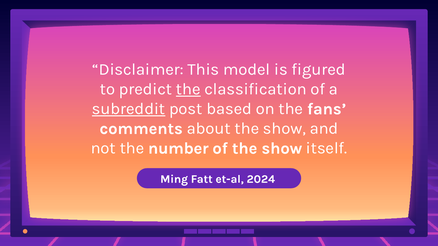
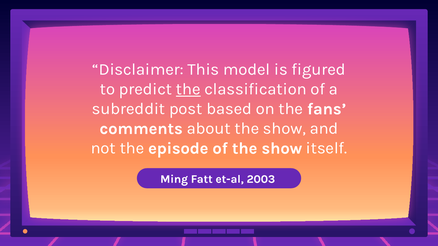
subreddit underline: present -> none
number: number -> episode
2024: 2024 -> 2003
